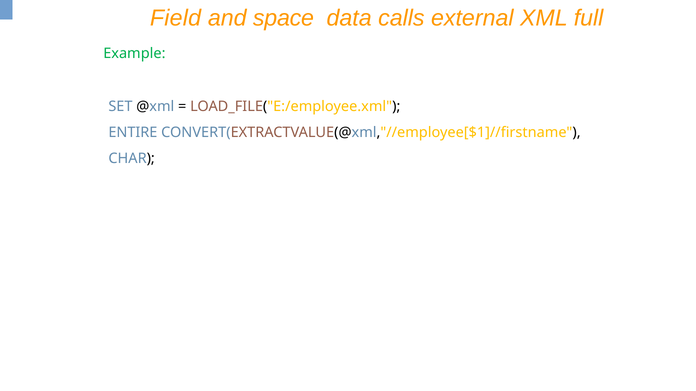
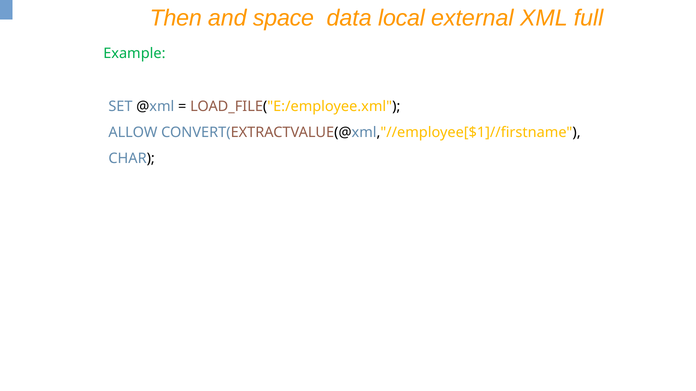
Field: Field -> Then
calls: calls -> local
ENTIRE: ENTIRE -> ALLOW
